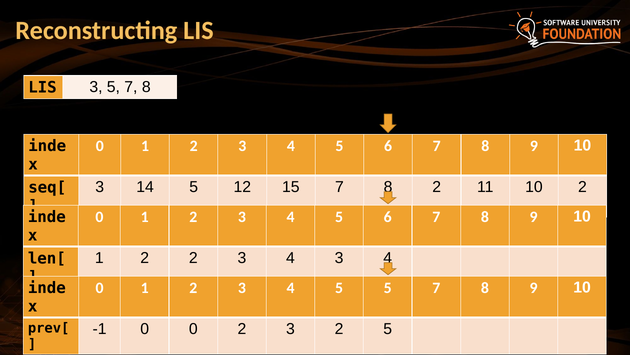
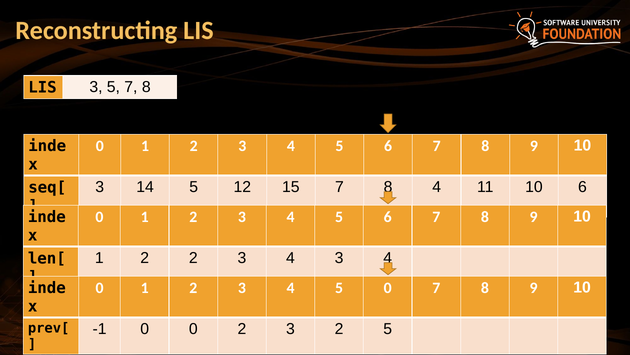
2 at (437, 187): 2 -> 4
10 2: 2 -> 6
5 5: 5 -> 0
